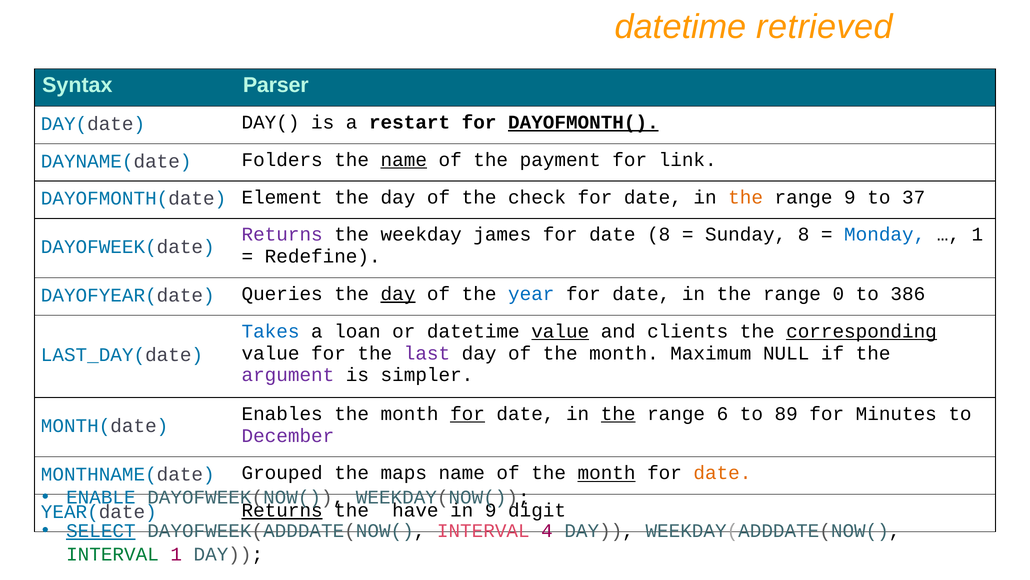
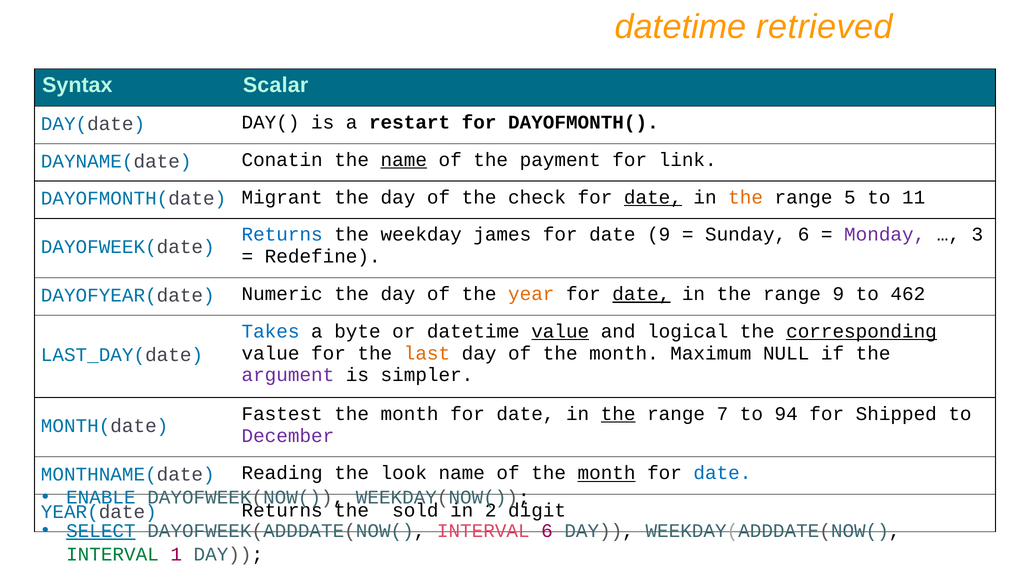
Parser: Parser -> Scalar
DAYOFMONTH( underline: present -> none
Folders: Folders -> Conatin
Element: Element -> Migrant
date at (653, 197) underline: none -> present
range 9: 9 -> 5
37: 37 -> 11
Returns at (282, 234) colour: purple -> blue
date 8: 8 -> 9
Sunday 8: 8 -> 6
Monday colour: blue -> purple
1 at (977, 234): 1 -> 3
Queries: Queries -> Numeric
day at (398, 294) underline: present -> none
year colour: blue -> orange
date at (641, 294) underline: none -> present
range 0: 0 -> 9
386: 386 -> 462
loan: loan -> byte
clients: clients -> logical
last colour: purple -> orange
Enables: Enables -> Fastest
for at (468, 413) underline: present -> none
6: 6 -> 7
89: 89 -> 94
Minutes: Minutes -> Shipped
Grouped: Grouped -> Reading
maps: maps -> look
date at (722, 473) colour: orange -> blue
Returns at (282, 510) underline: present -> none
have: have -> sold
in 9: 9 -> 2
INTERVAL 4: 4 -> 6
